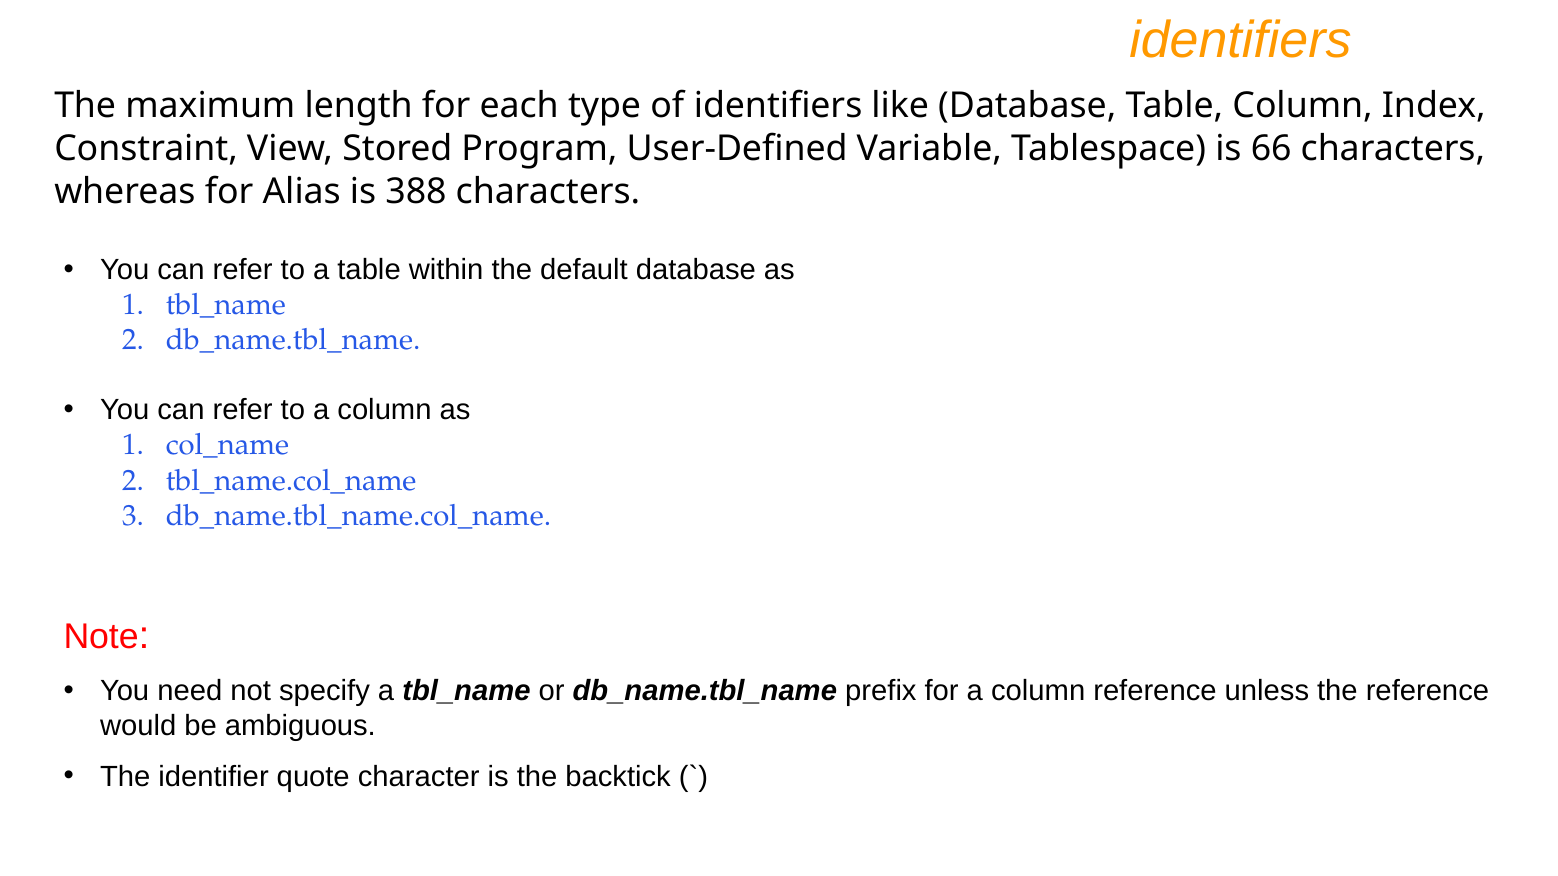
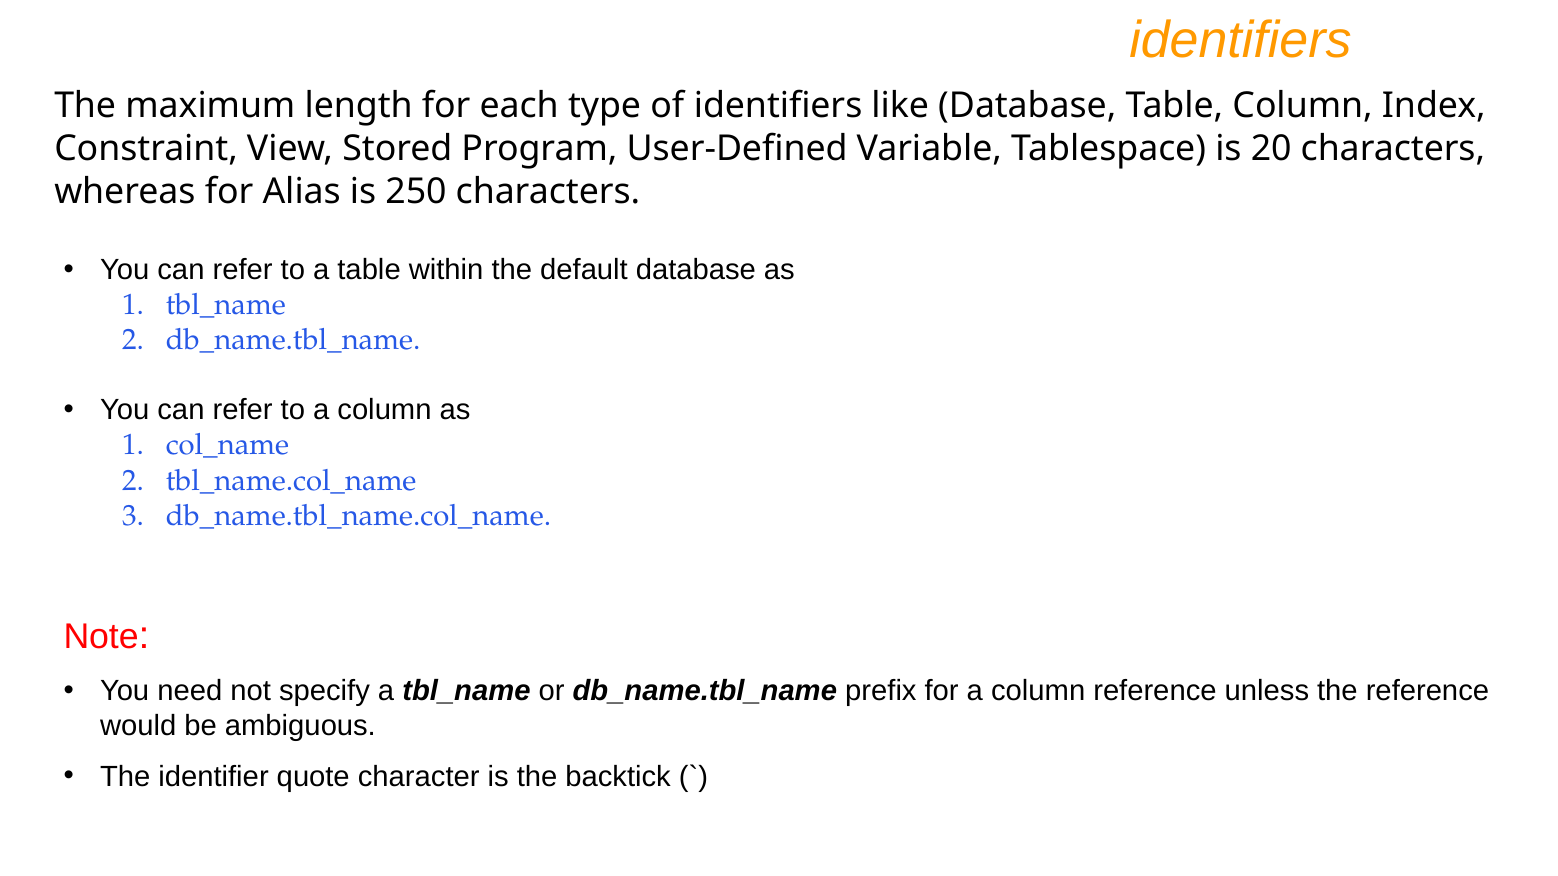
66: 66 -> 20
388: 388 -> 250
